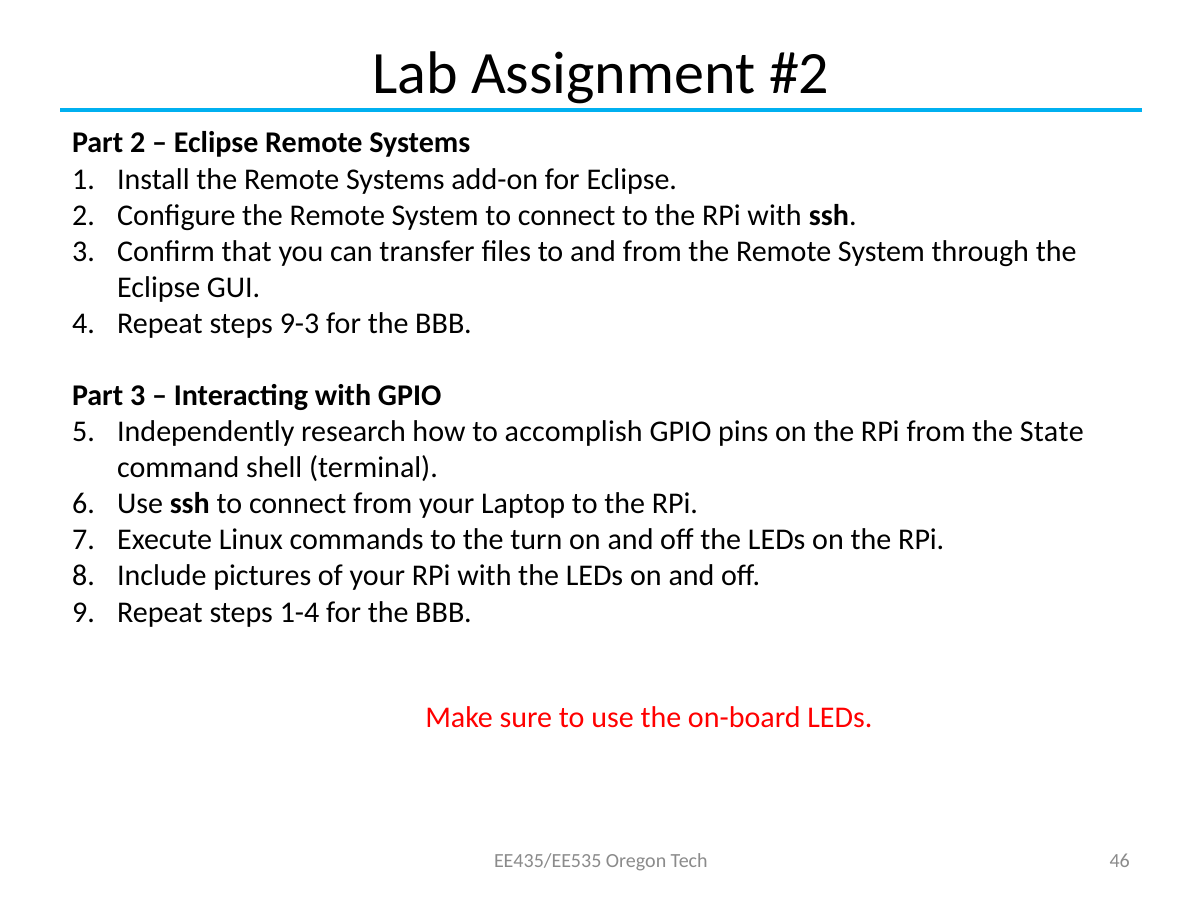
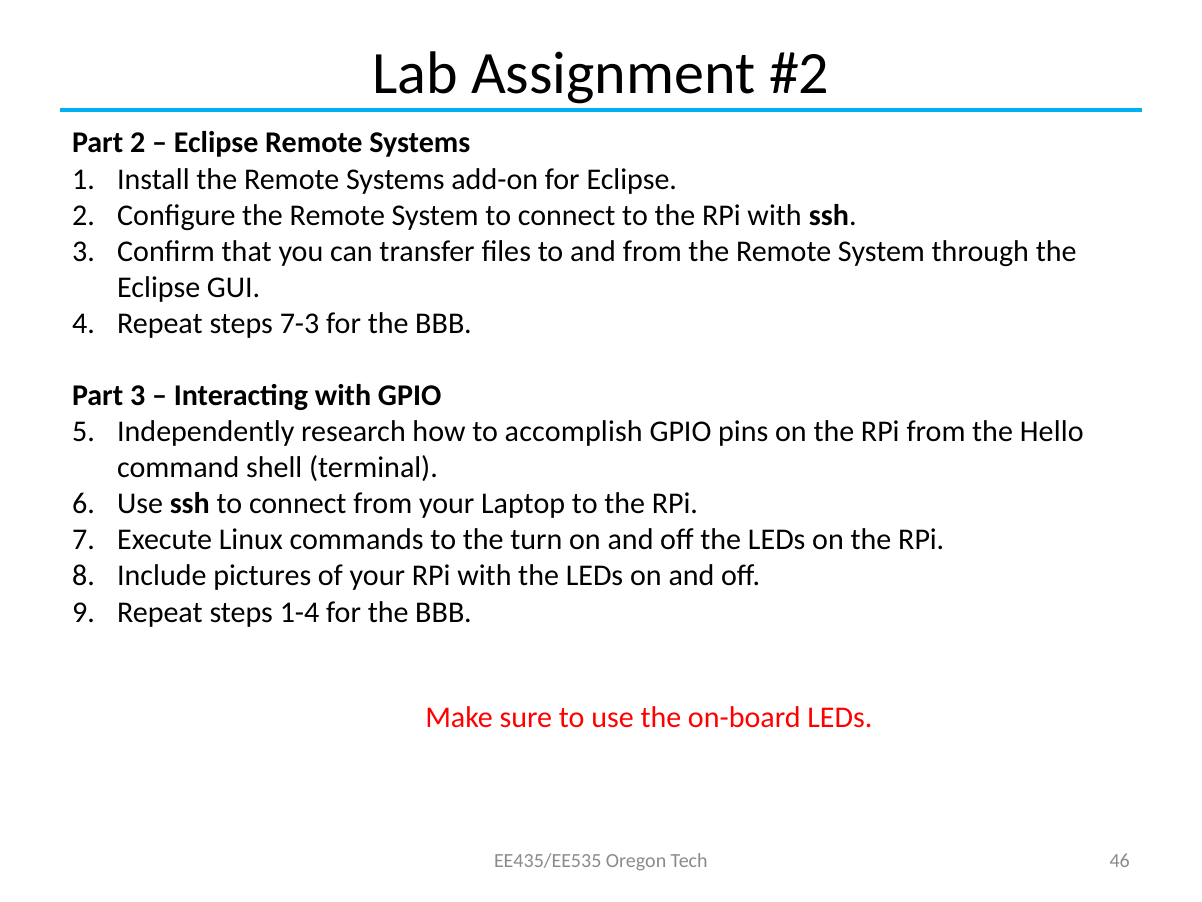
9-3: 9-3 -> 7-3
State: State -> Hello
